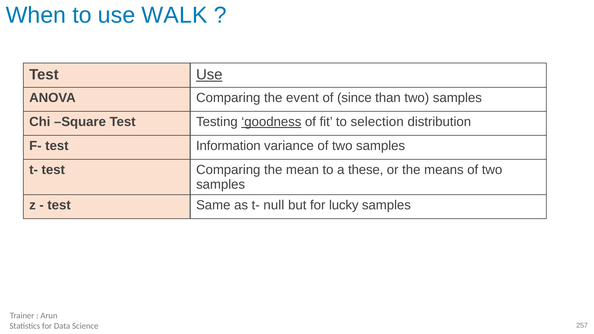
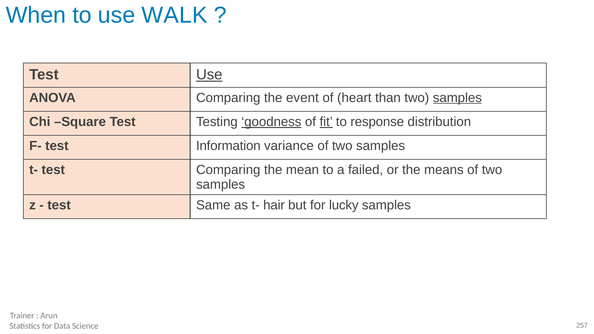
since: since -> heart
samples at (457, 98) underline: none -> present
fit underline: none -> present
selection: selection -> response
these: these -> failed
null: null -> hair
